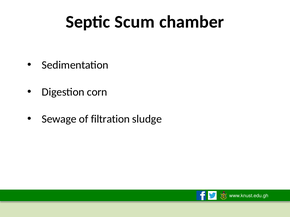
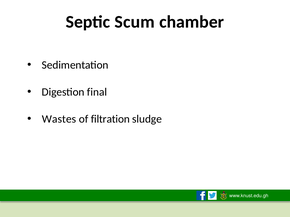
corn: corn -> final
Sewage: Sewage -> Wastes
